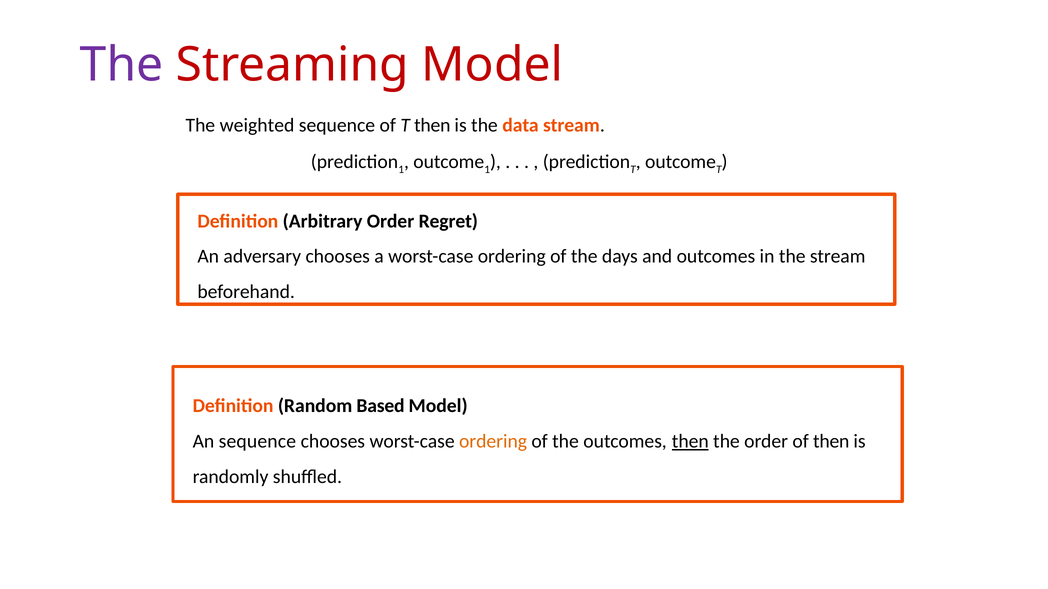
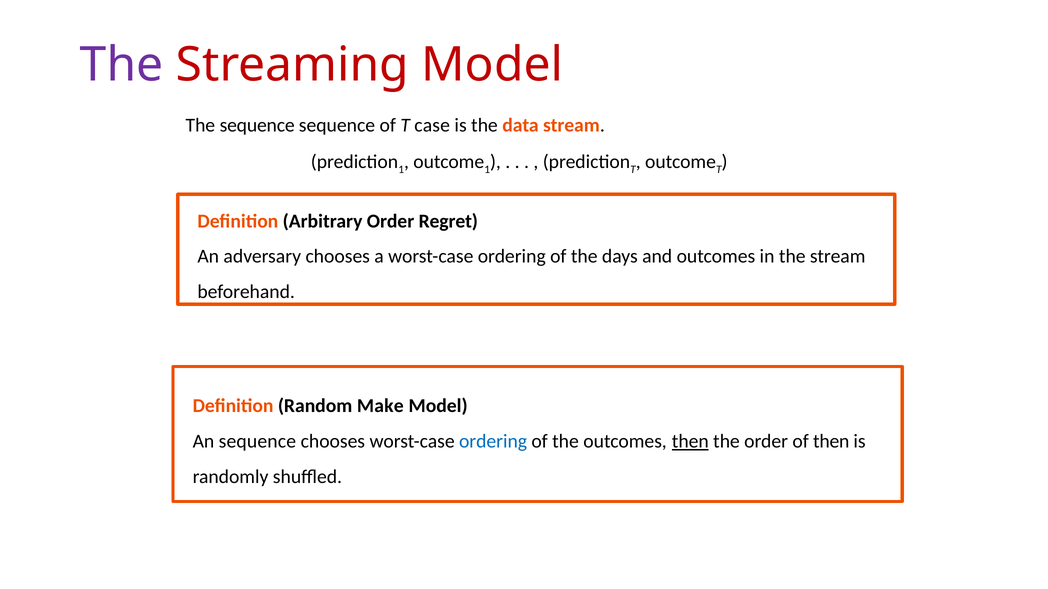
The weighted: weighted -> sequence
T then: then -> case
Based: Based -> Make
ordering at (493, 442) colour: orange -> blue
